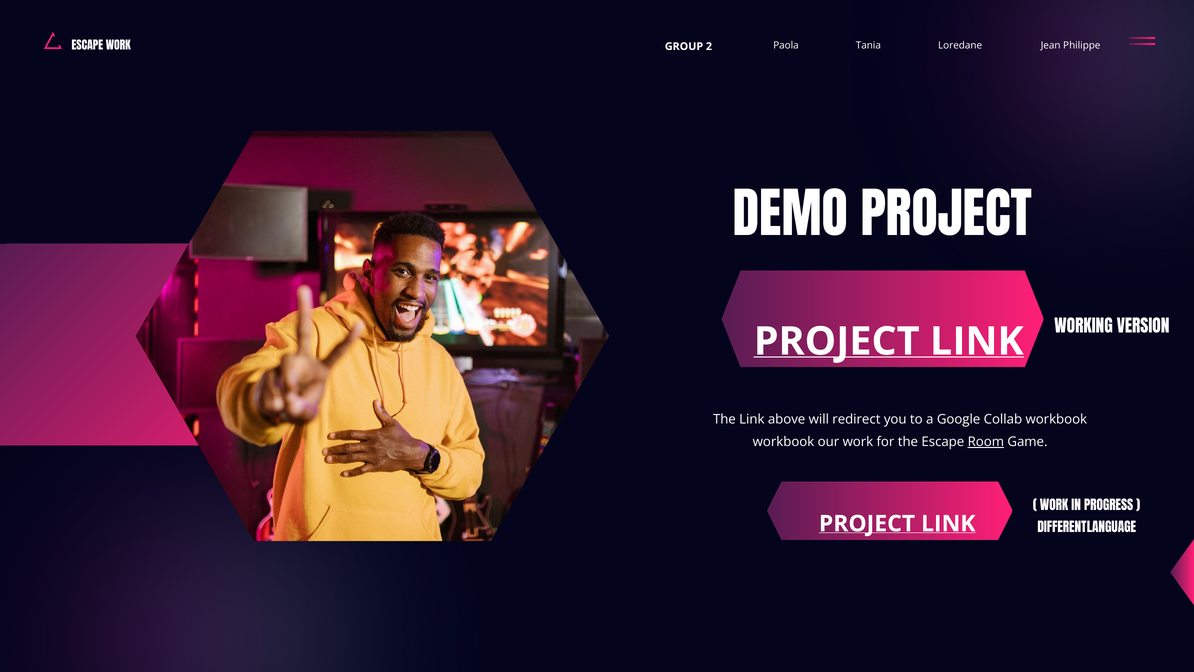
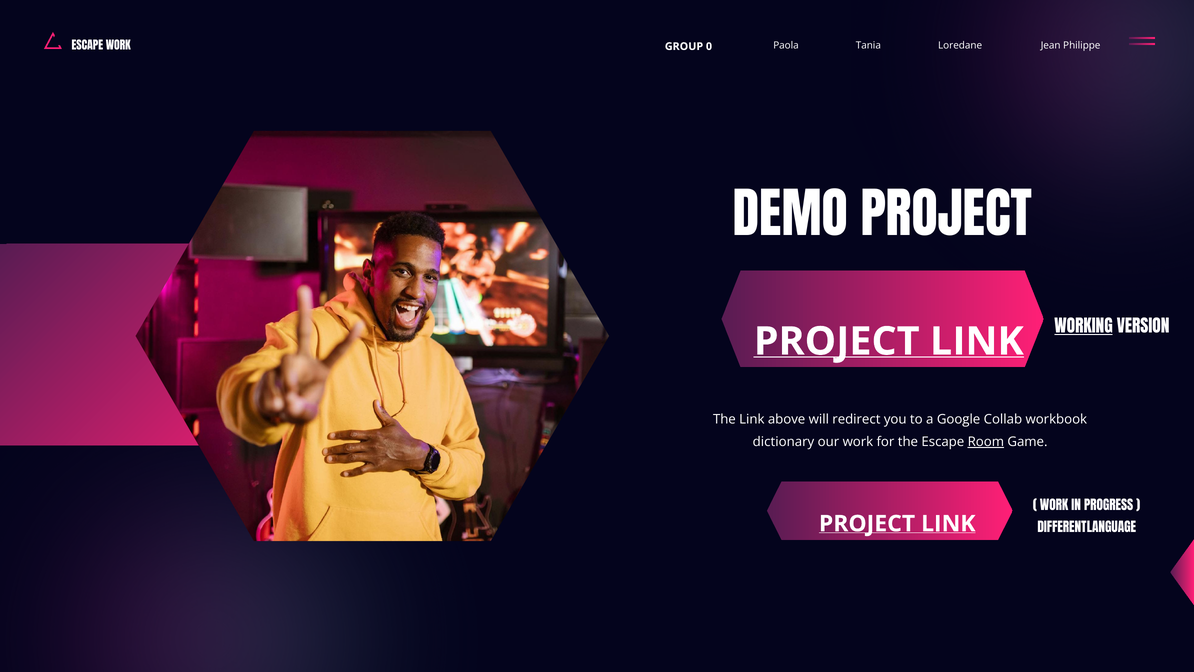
2: 2 -> 0
WORKING underline: none -> present
workbook at (783, 441): workbook -> dictionary
